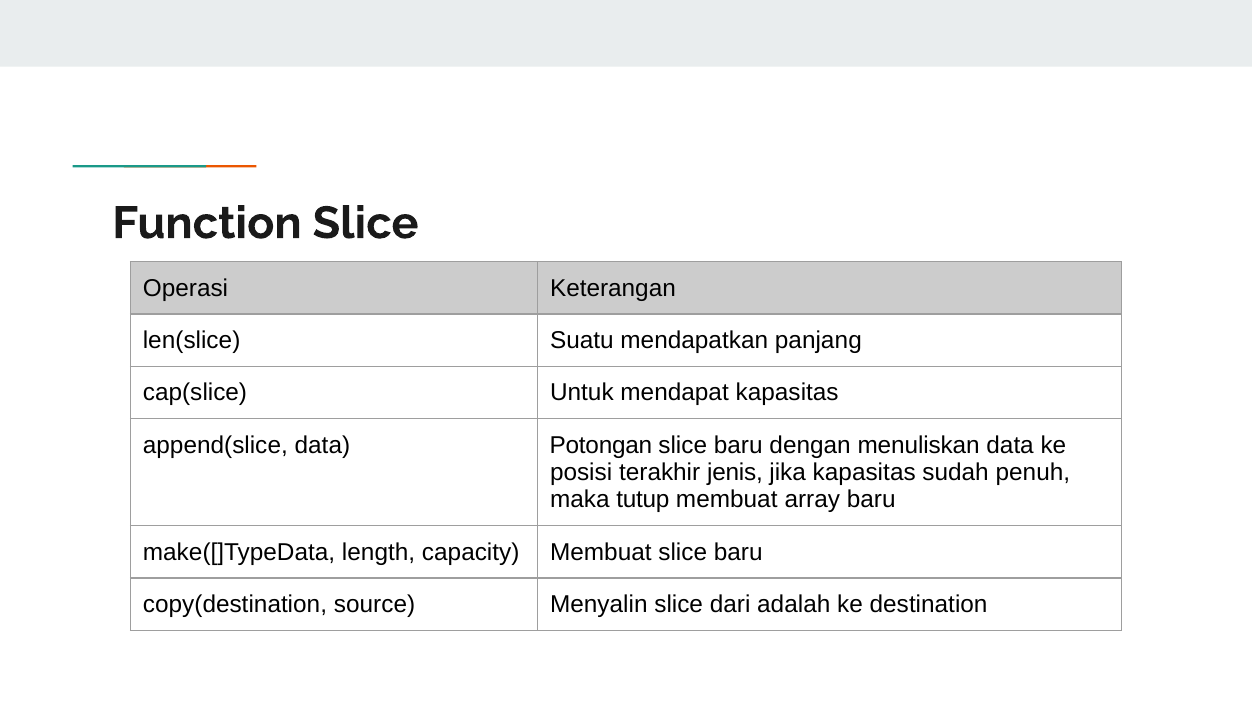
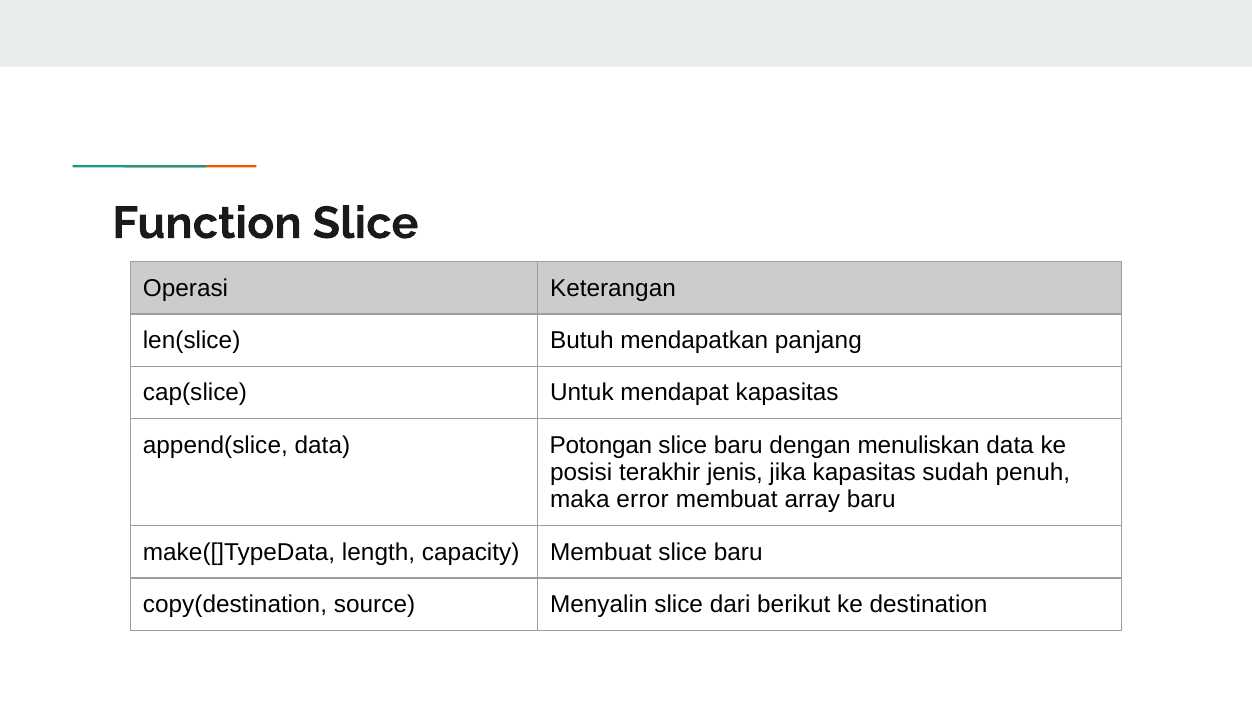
Suatu: Suatu -> Butuh
tutup: tutup -> error
adalah: adalah -> berikut
